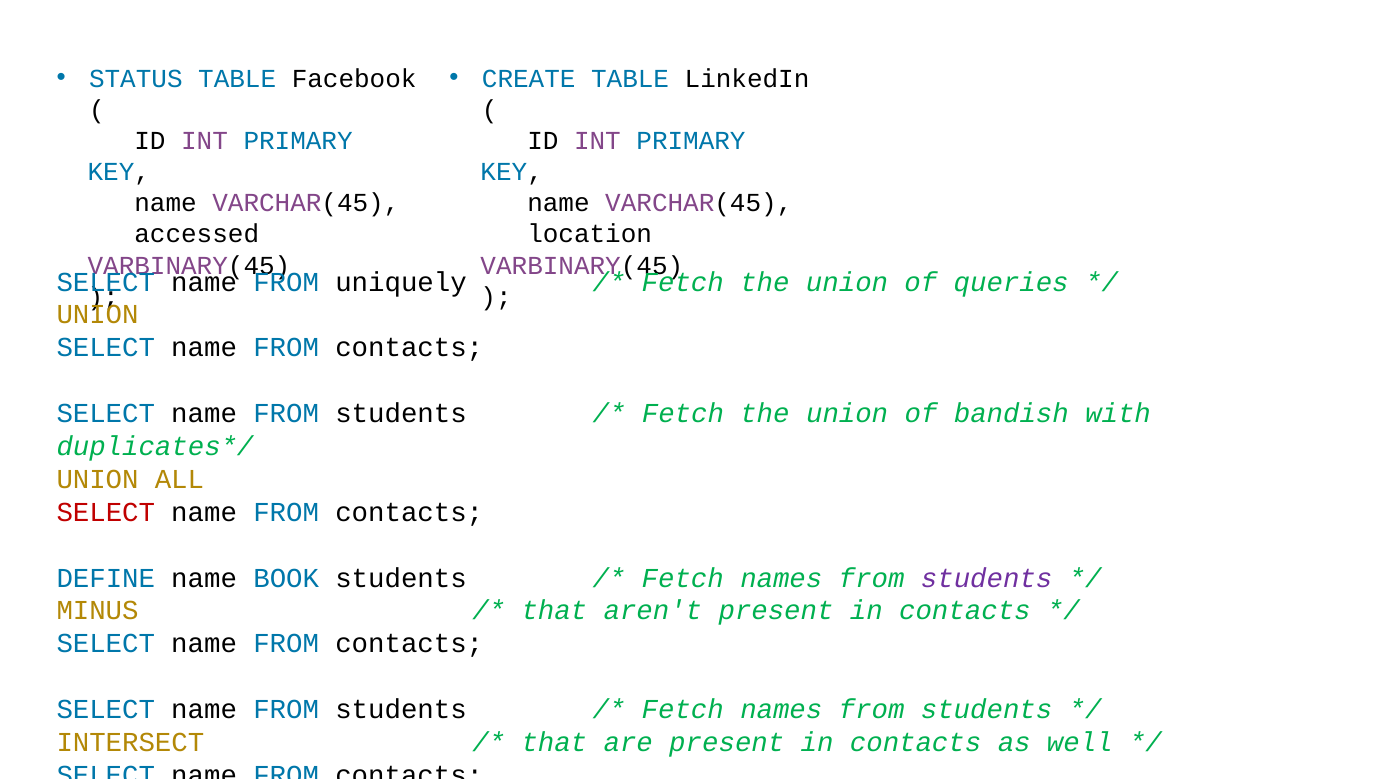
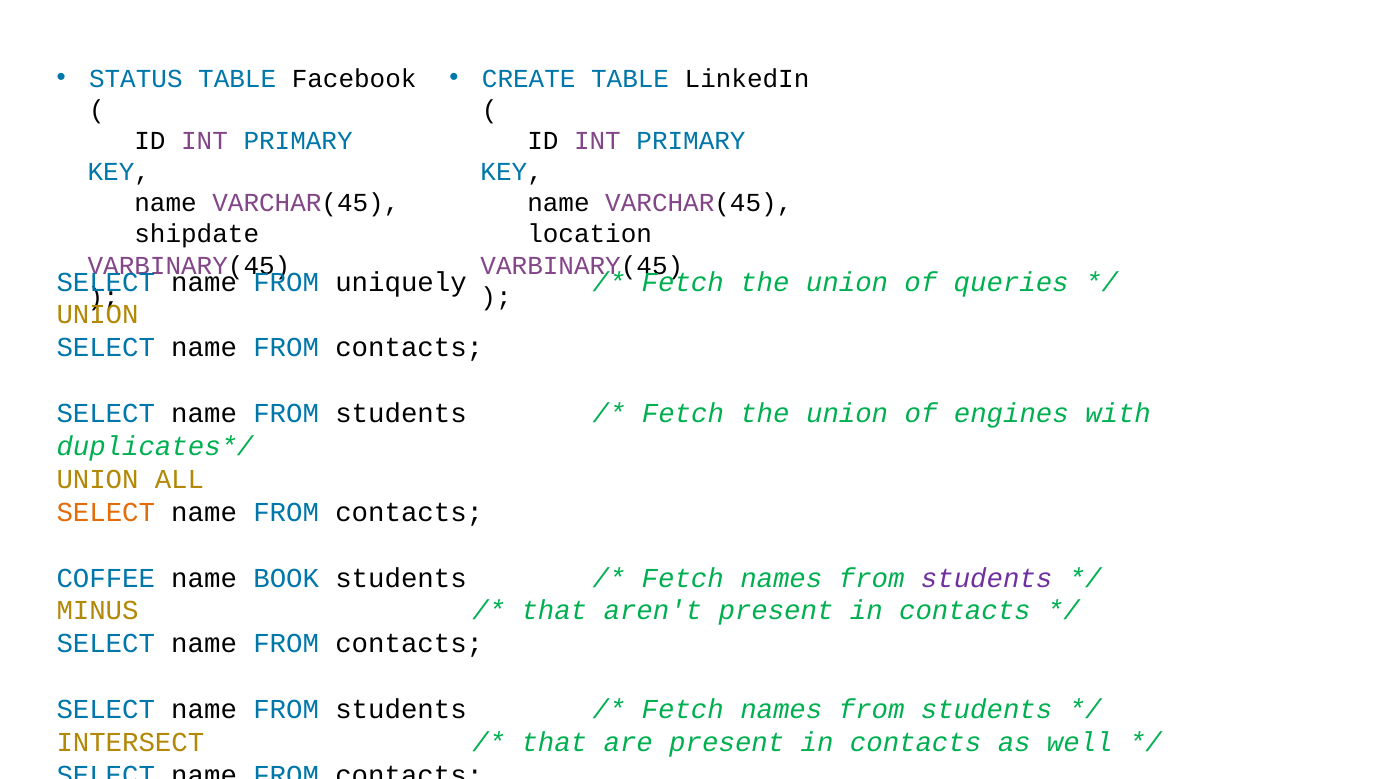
accessed: accessed -> shipdate
bandish: bandish -> engines
SELECT at (106, 513) colour: red -> orange
DEFINE: DEFINE -> COFFEE
